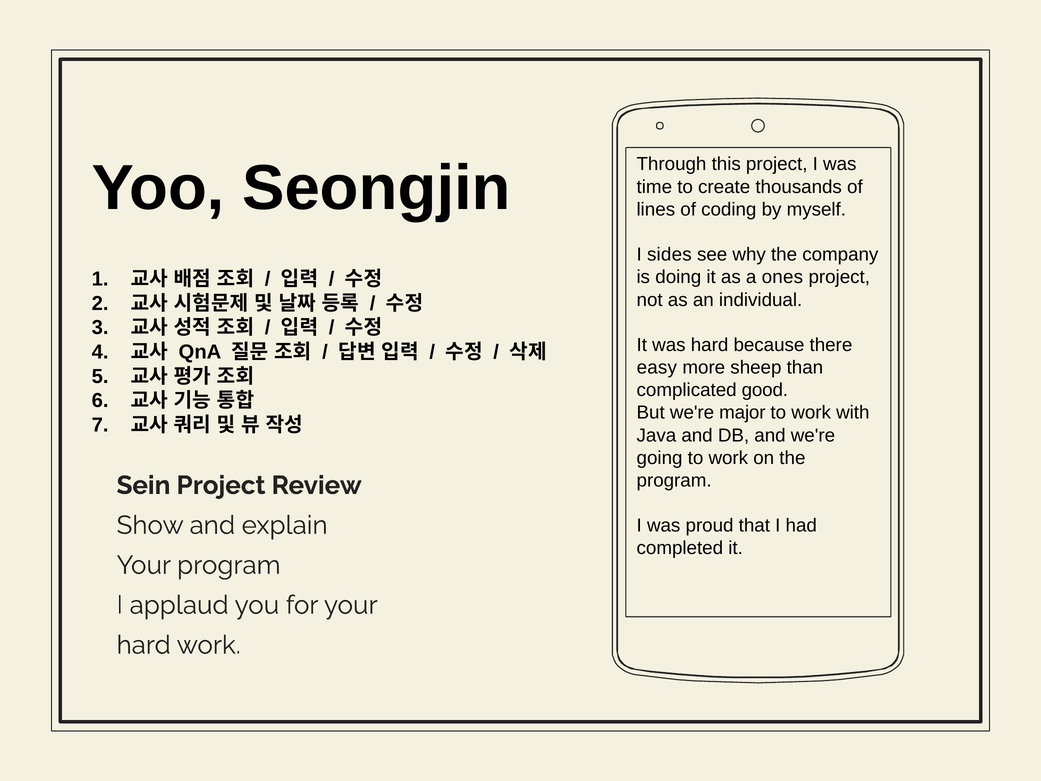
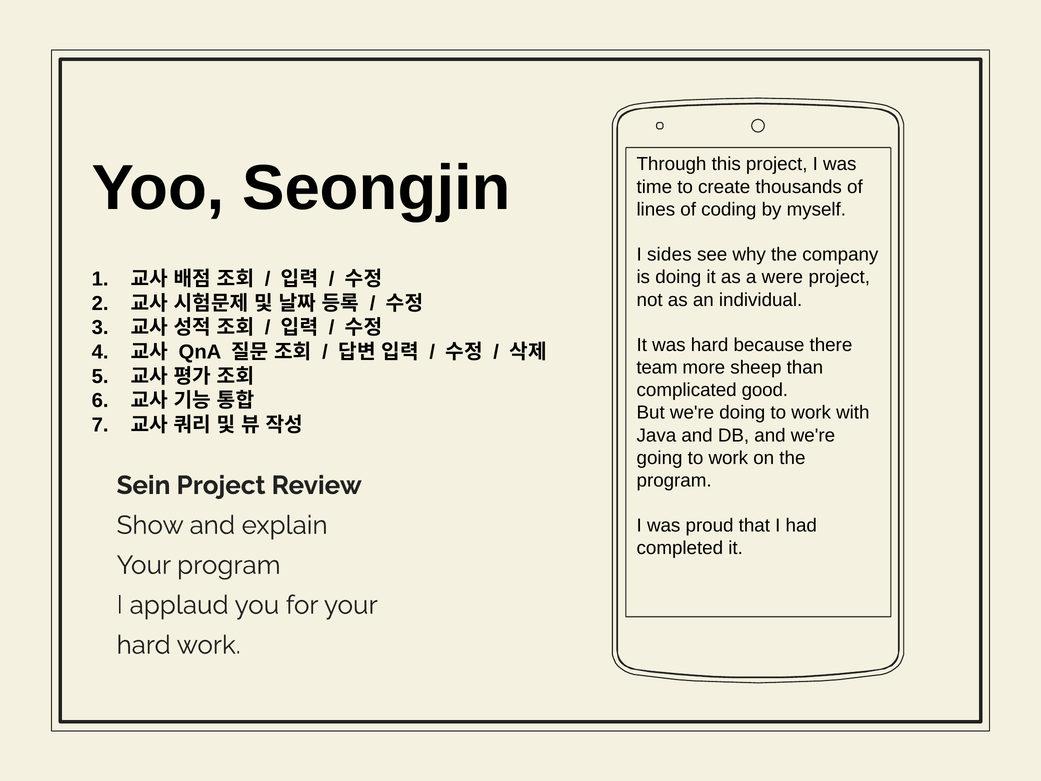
ones: ones -> were
easy: easy -> team
we're major: major -> doing
